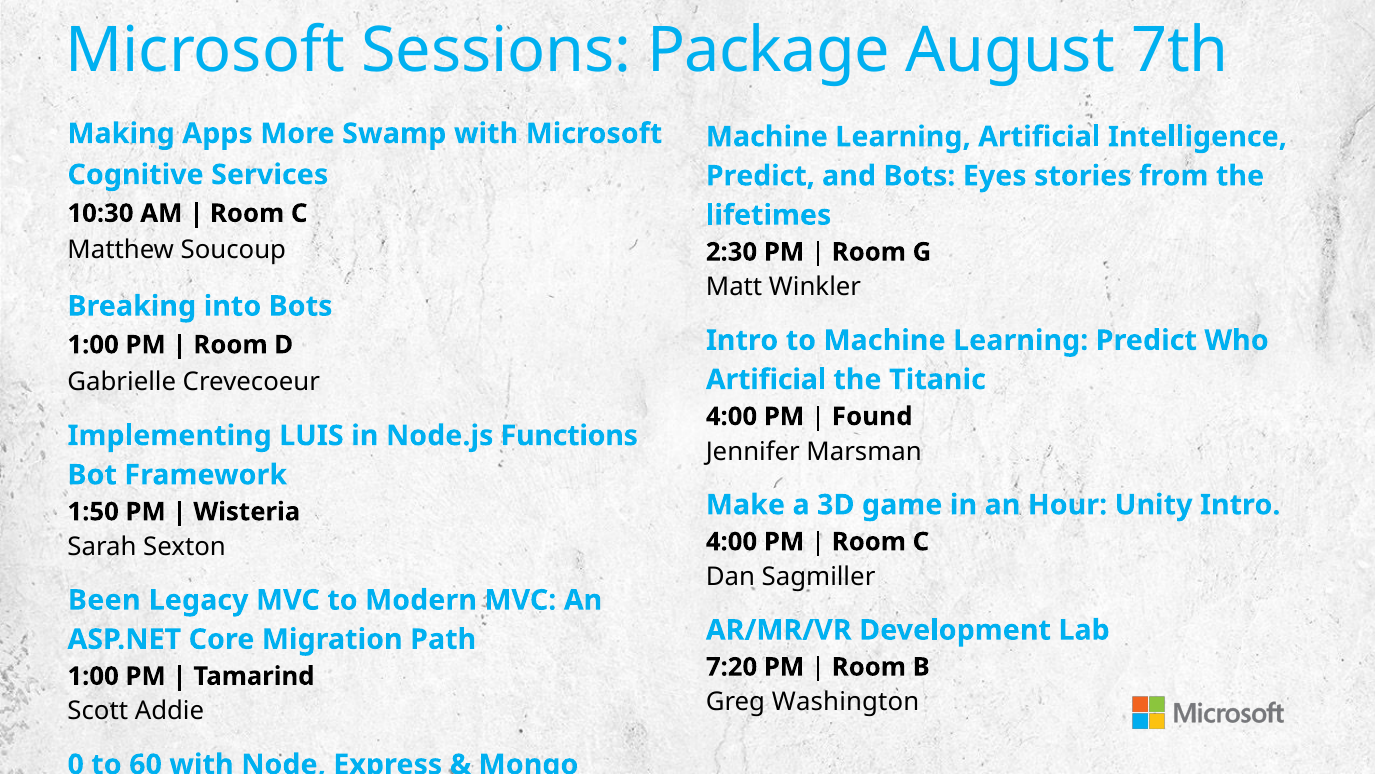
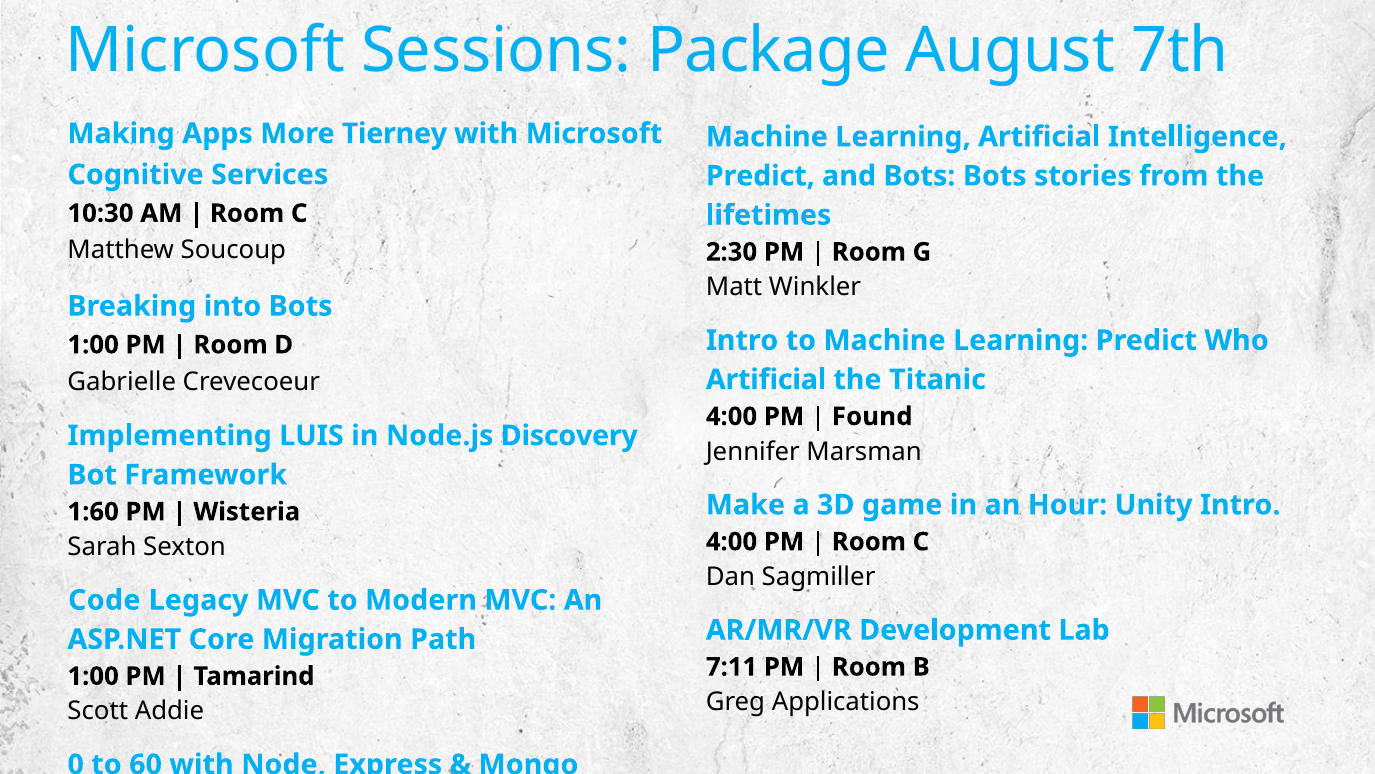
Swamp: Swamp -> Tierney
Bots Eyes: Eyes -> Bots
Functions: Functions -> Discovery
1:50: 1:50 -> 1:60
Been: Been -> Code
7:20: 7:20 -> 7:11
Washington: Washington -> Applications
